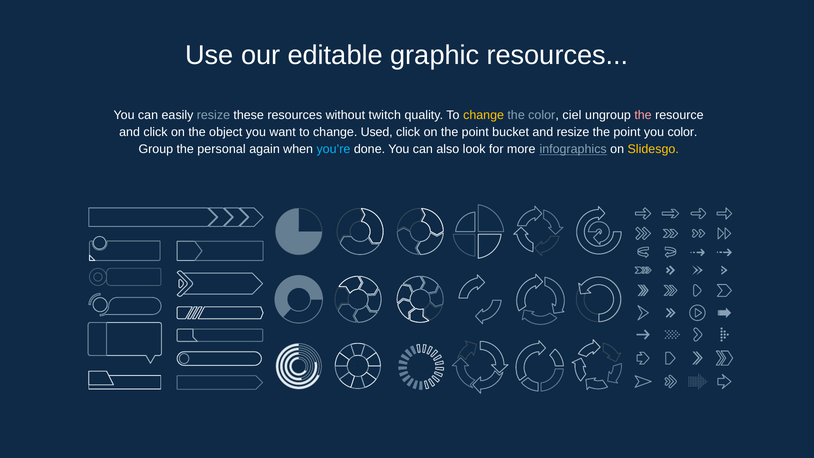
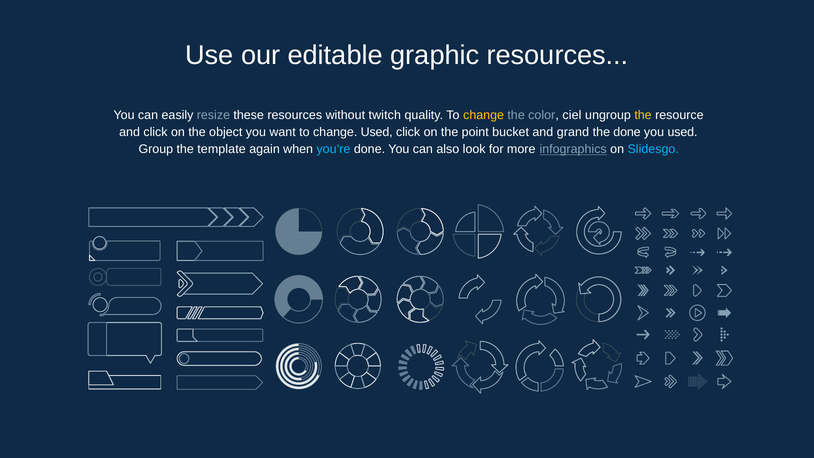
the at (643, 115) colour: pink -> yellow
and resize: resize -> grand
point at (627, 132): point -> done
you color: color -> used
personal: personal -> template
Slidesgo colour: yellow -> light blue
